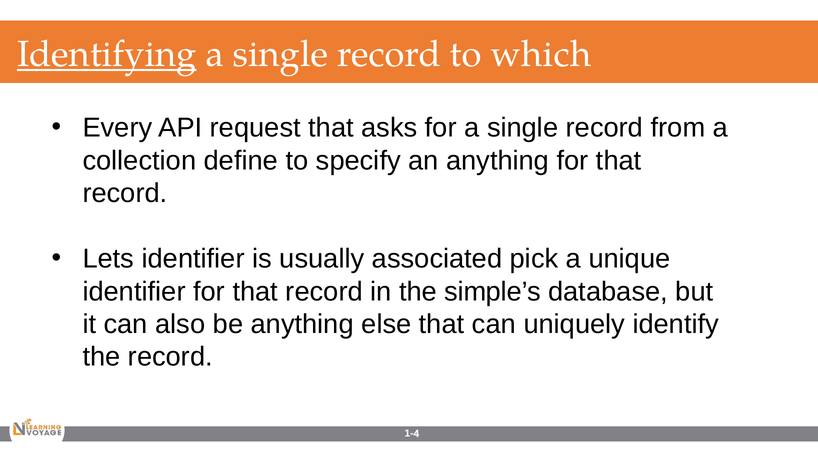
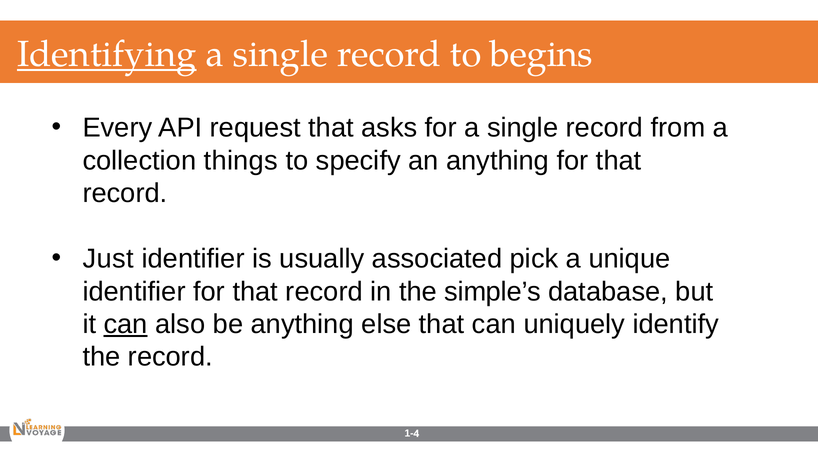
which: which -> begins
define: define -> things
Lets: Lets -> Just
can at (126, 324) underline: none -> present
